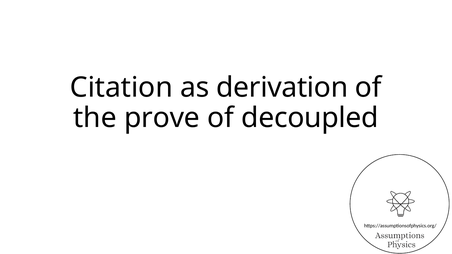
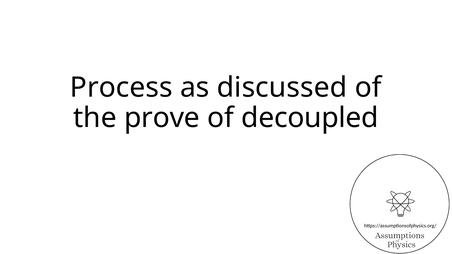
Citation: Citation -> Process
derivation: derivation -> discussed
